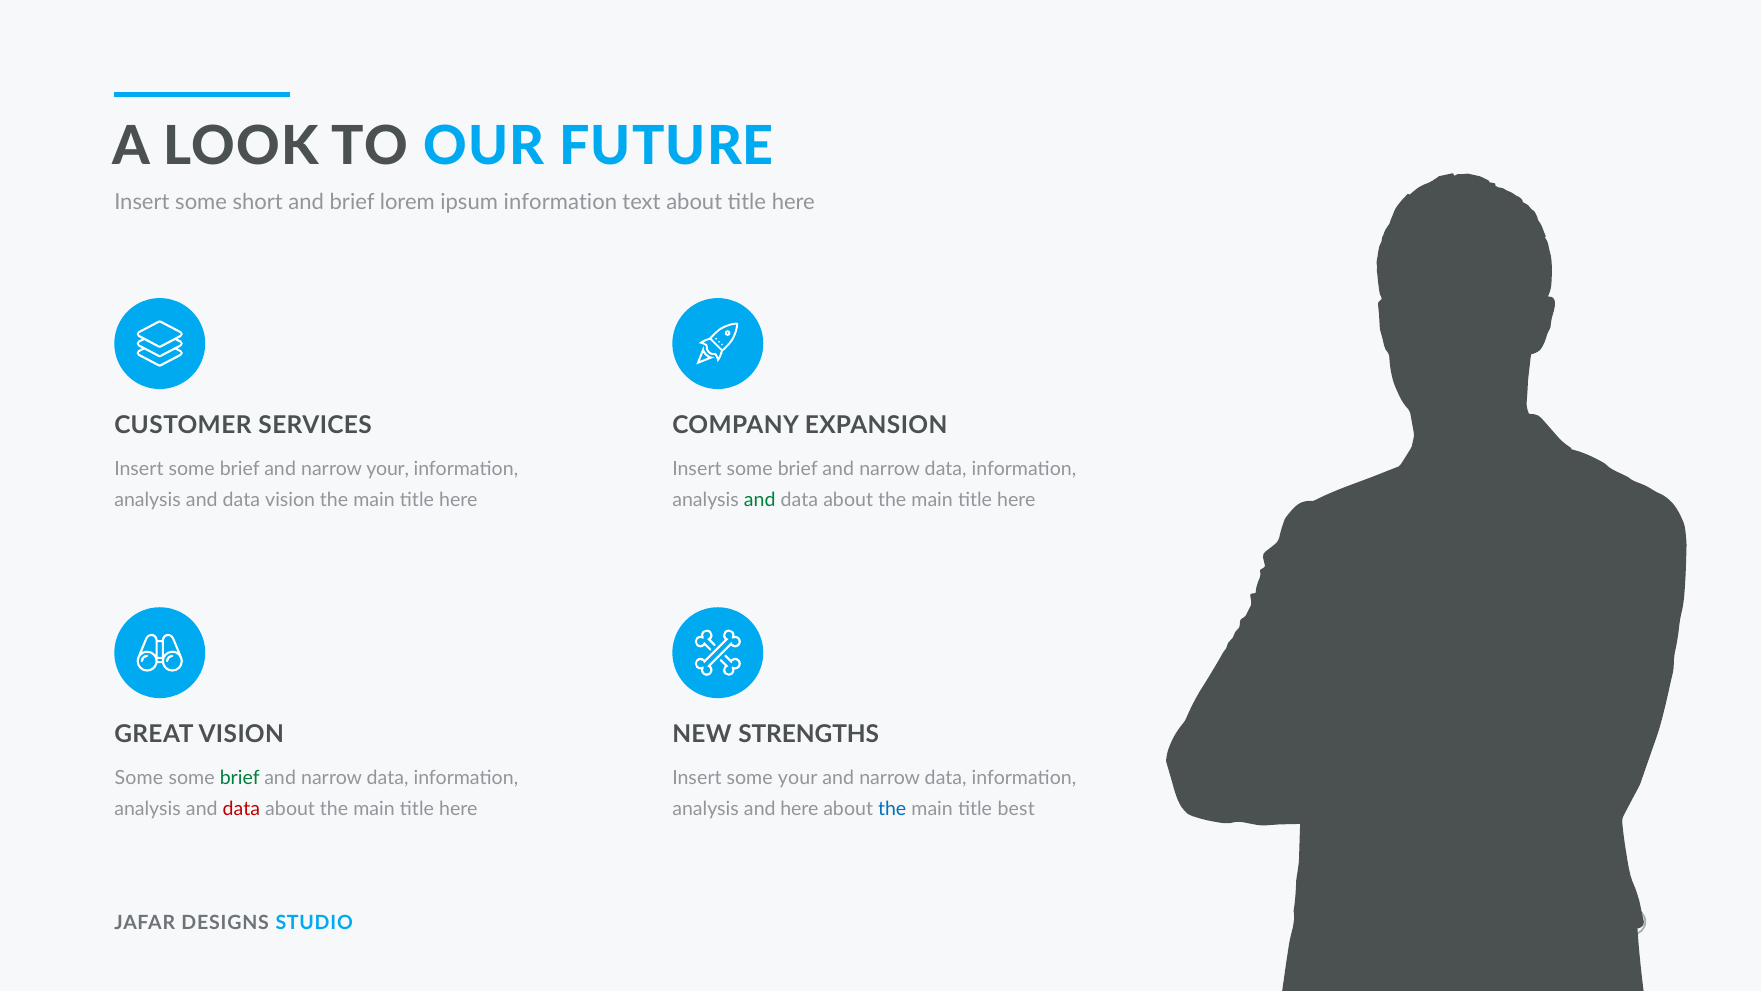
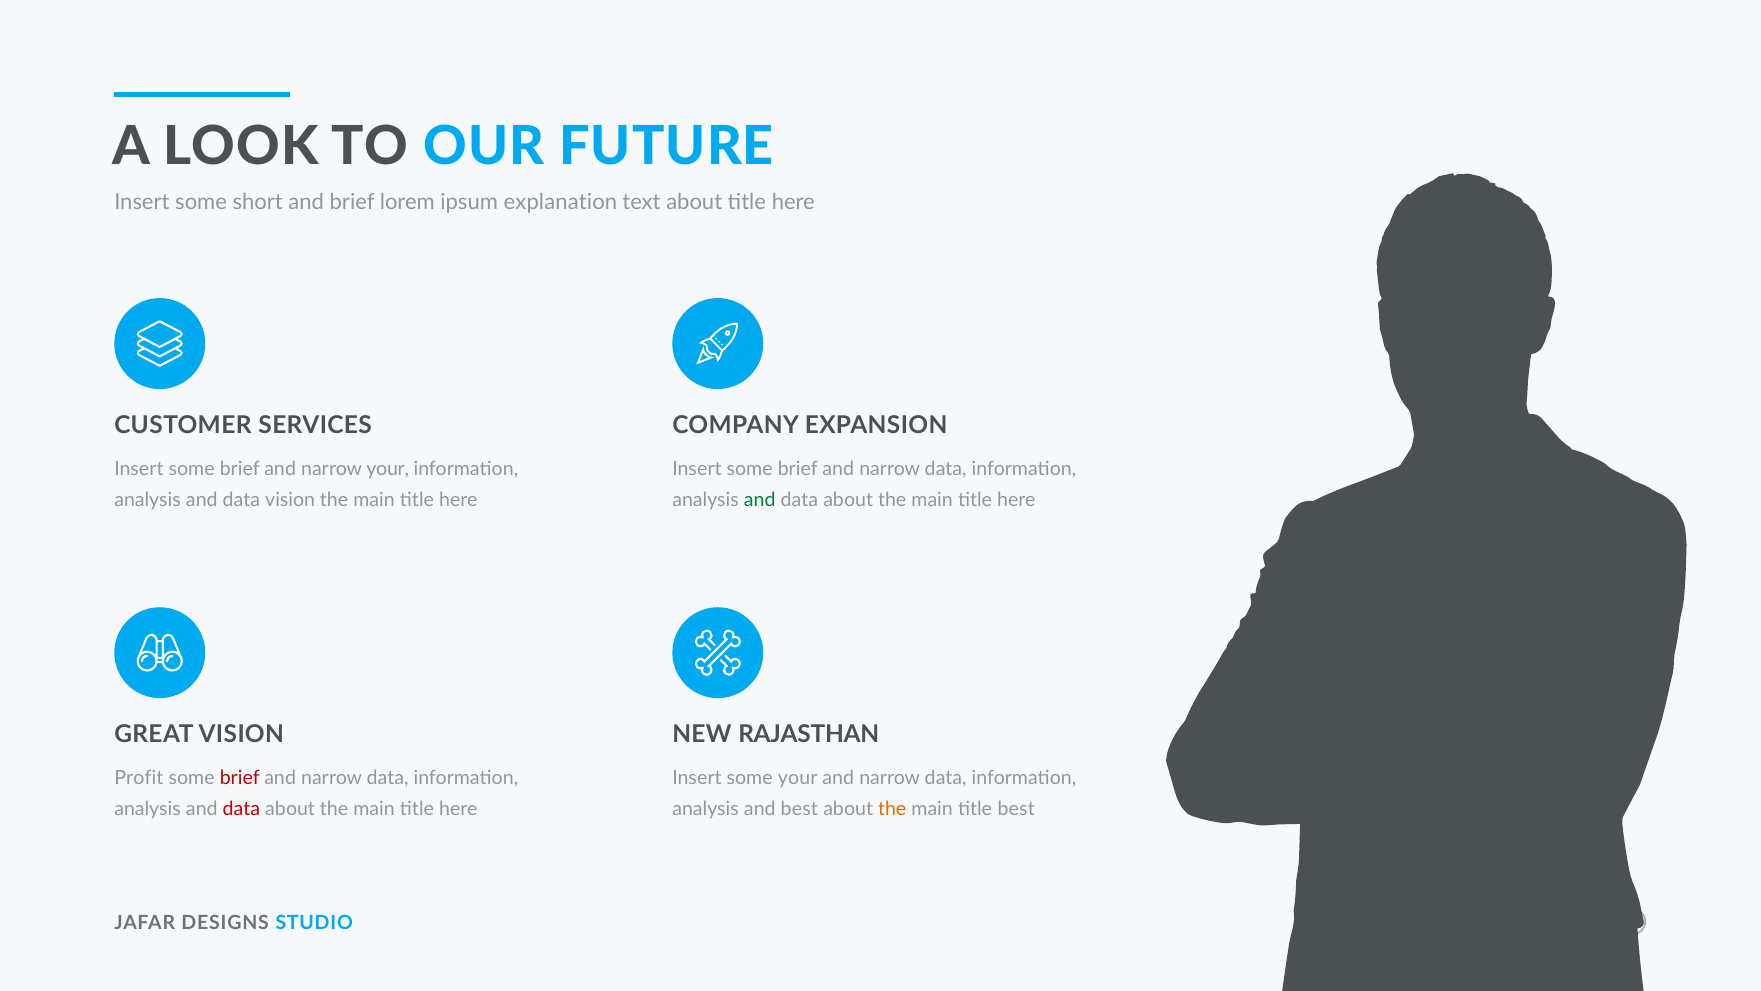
ipsum information: information -> explanation
STRENGTHS: STRENGTHS -> RAJASTHAN
Some at (139, 778): Some -> Profit
brief at (240, 778) colour: green -> red
and here: here -> best
the at (892, 809) colour: blue -> orange
